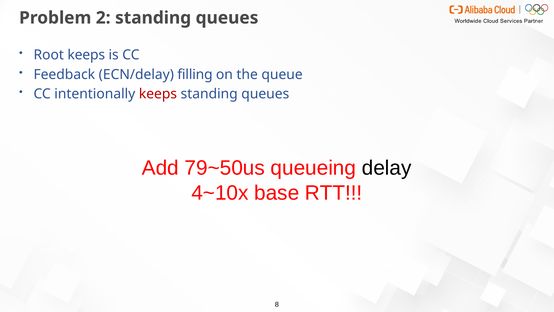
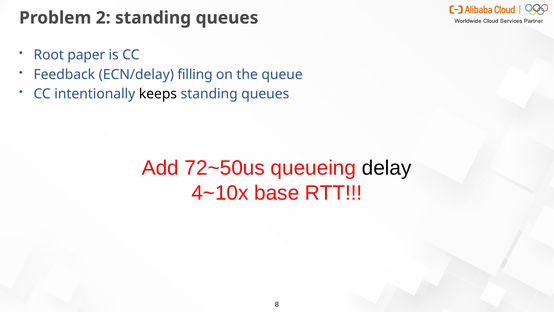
Root keeps: keeps -> paper
keeps at (158, 94) colour: red -> black
79~50us: 79~50us -> 72~50us
